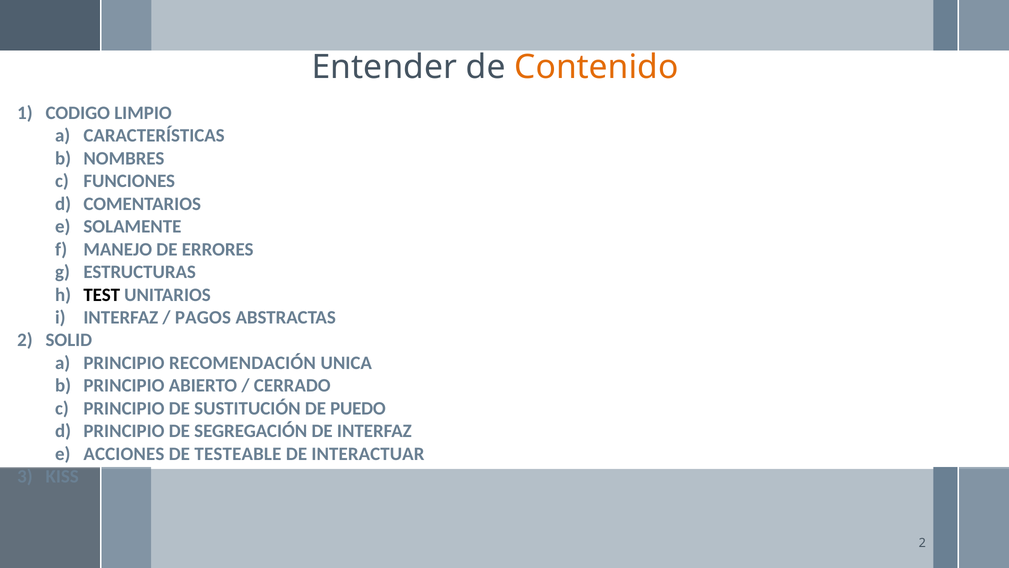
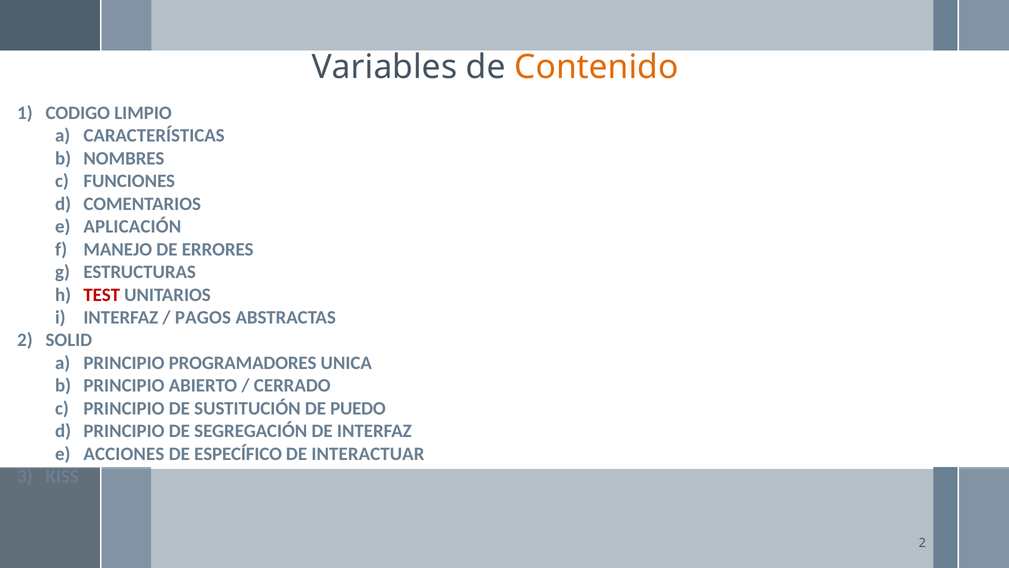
Entender: Entender -> Variables
SOLAMENTE: SOLAMENTE -> APLICACIÓN
TEST colour: black -> red
RECOMENDACIÓN: RECOMENDACIÓN -> PROGRAMADORES
TESTEABLE: TESTEABLE -> ESPECÍFICO
